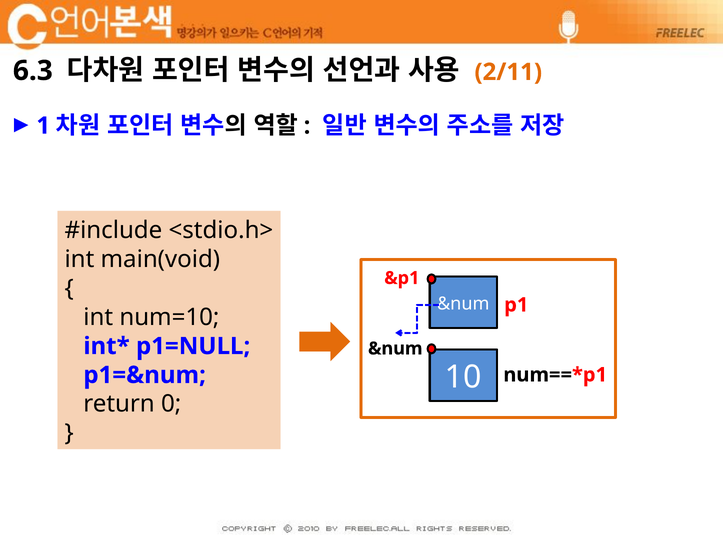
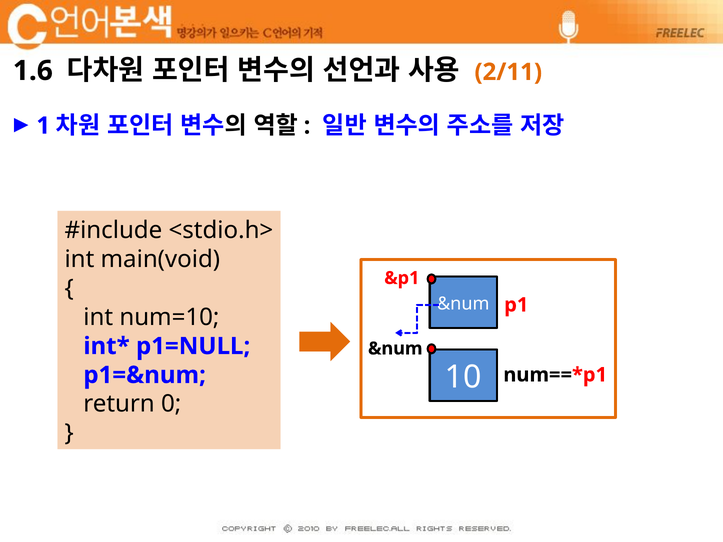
6.3: 6.3 -> 1.6
